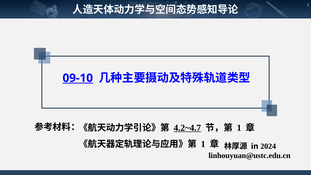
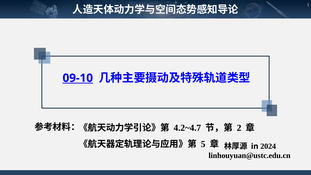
4.2~4.7 underline: present -> none
1 at (239, 128): 1 -> 2
1 at (203, 144): 1 -> 5
